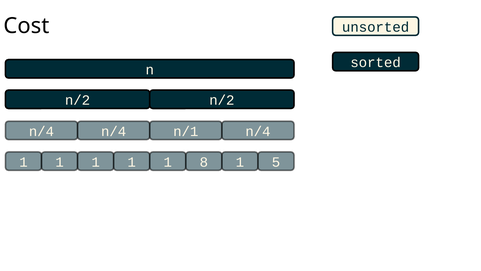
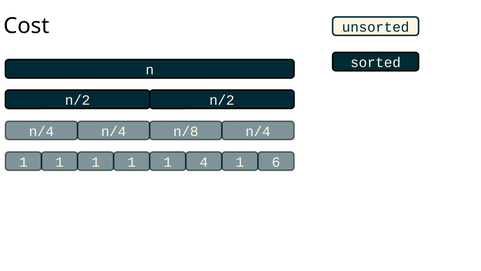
n/1: n/1 -> n/8
8: 8 -> 4
5: 5 -> 6
